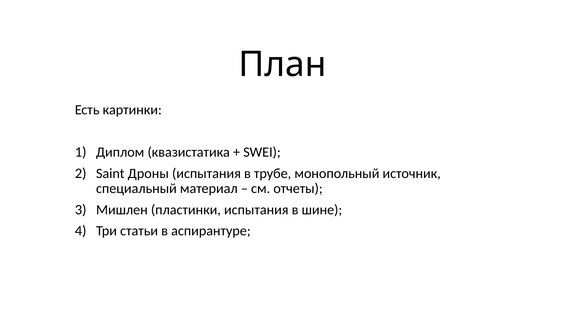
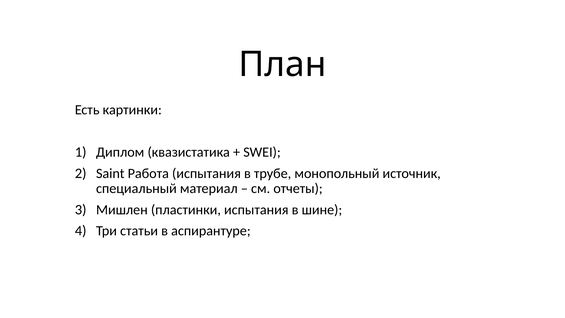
Дроны: Дроны -> Работа
